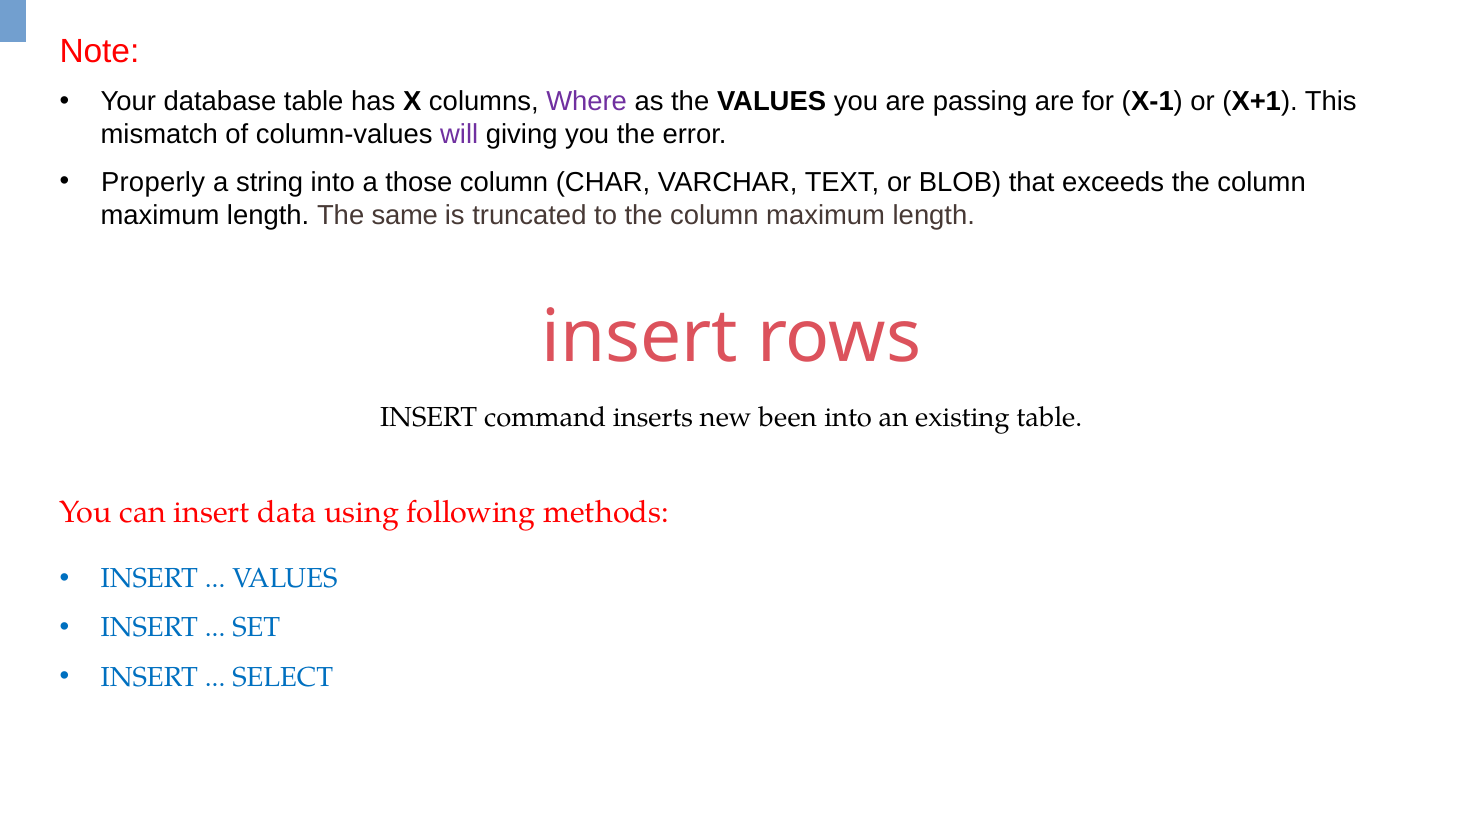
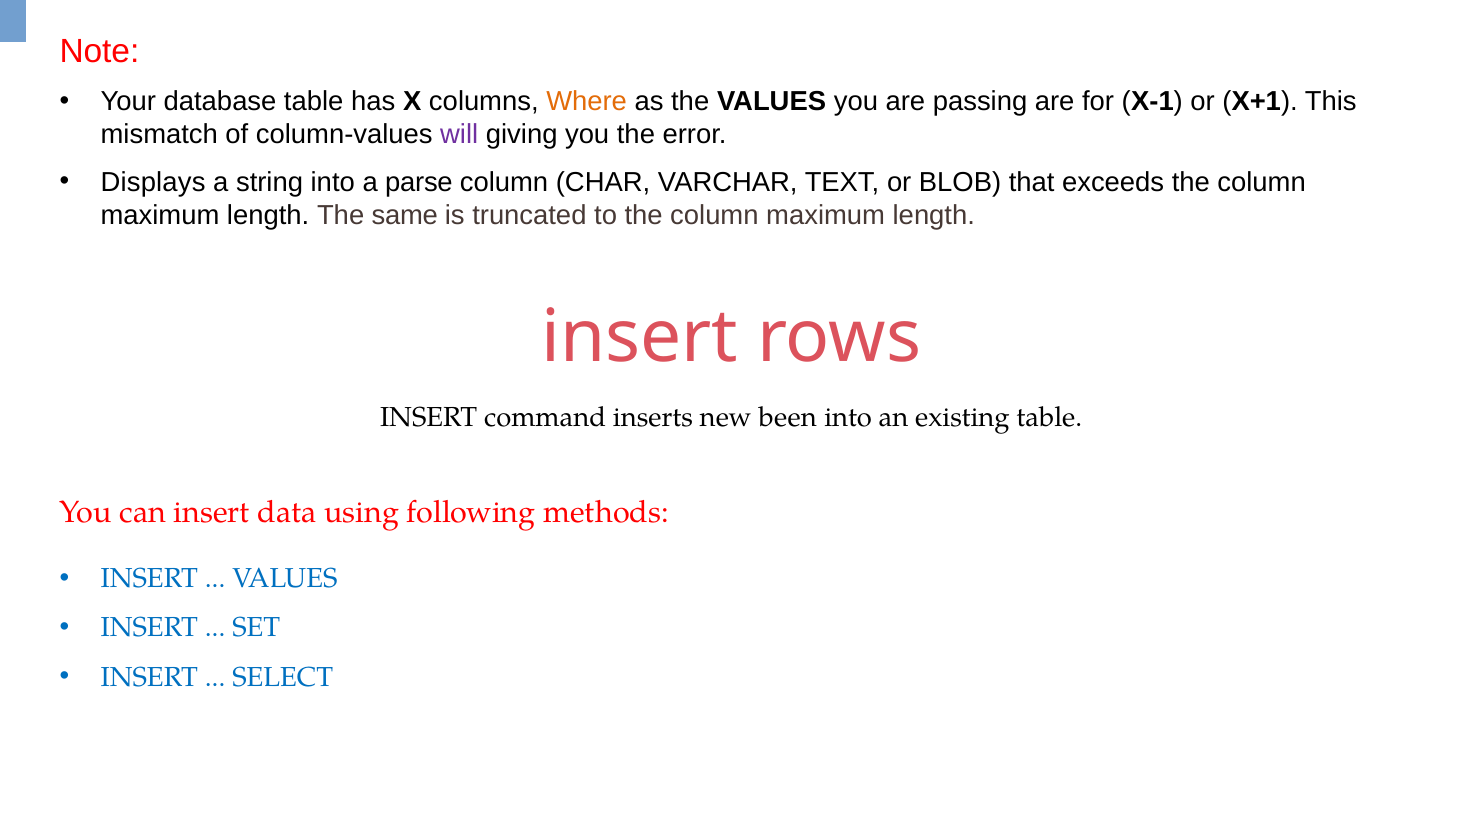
Where colour: purple -> orange
Properly: Properly -> Displays
those: those -> parse
